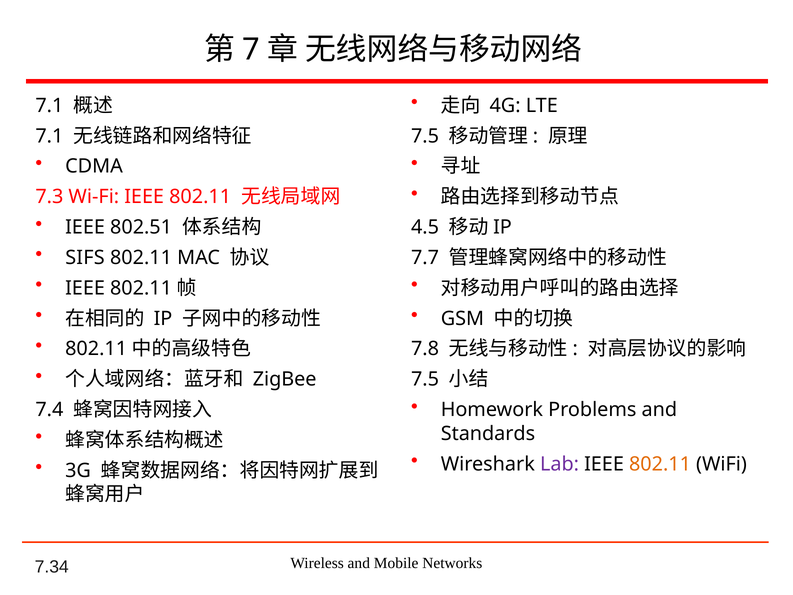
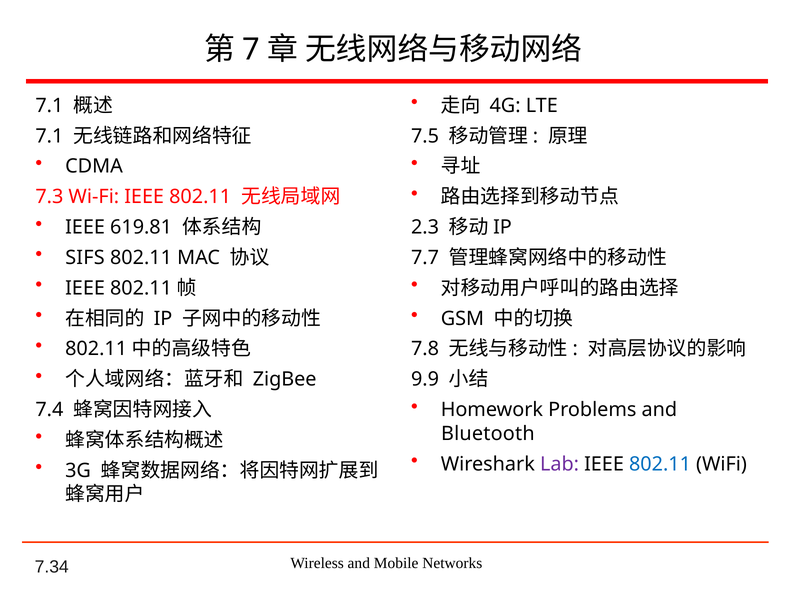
802.51: 802.51 -> 619.81
4.5: 4.5 -> 2.3
7.5 at (425, 379): 7.5 -> 9.9
Standards: Standards -> Bluetooth
802.11 at (660, 464) colour: orange -> blue
